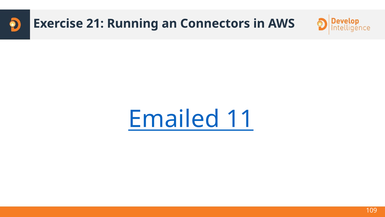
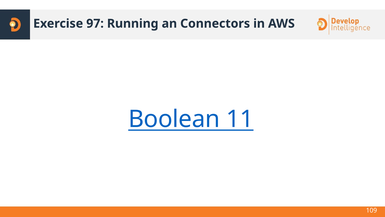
21: 21 -> 97
Emailed: Emailed -> Boolean
